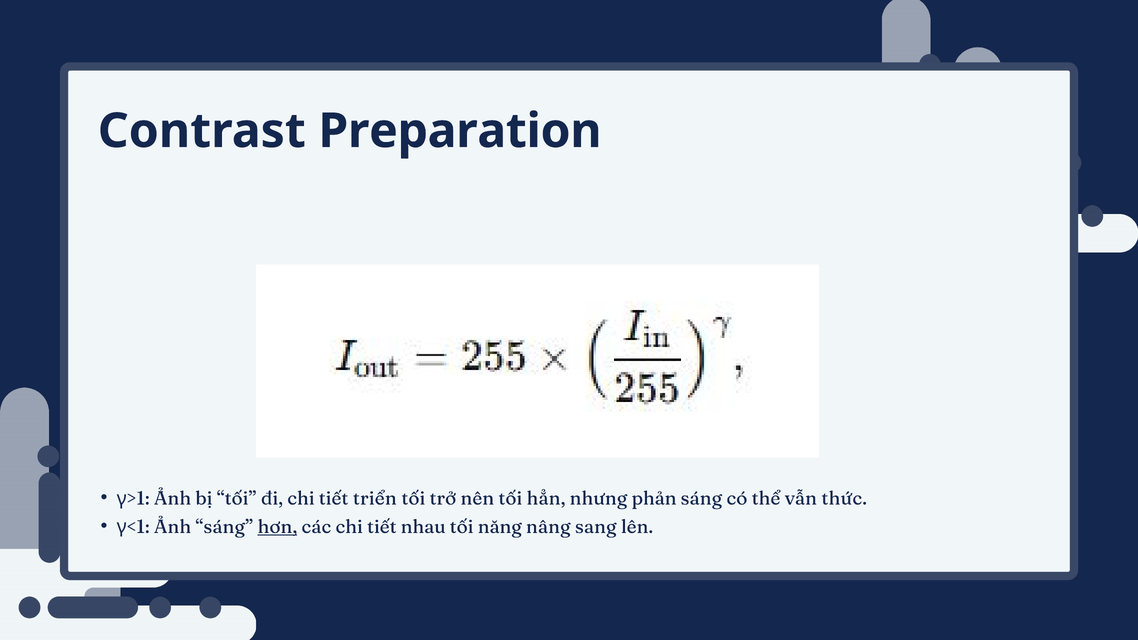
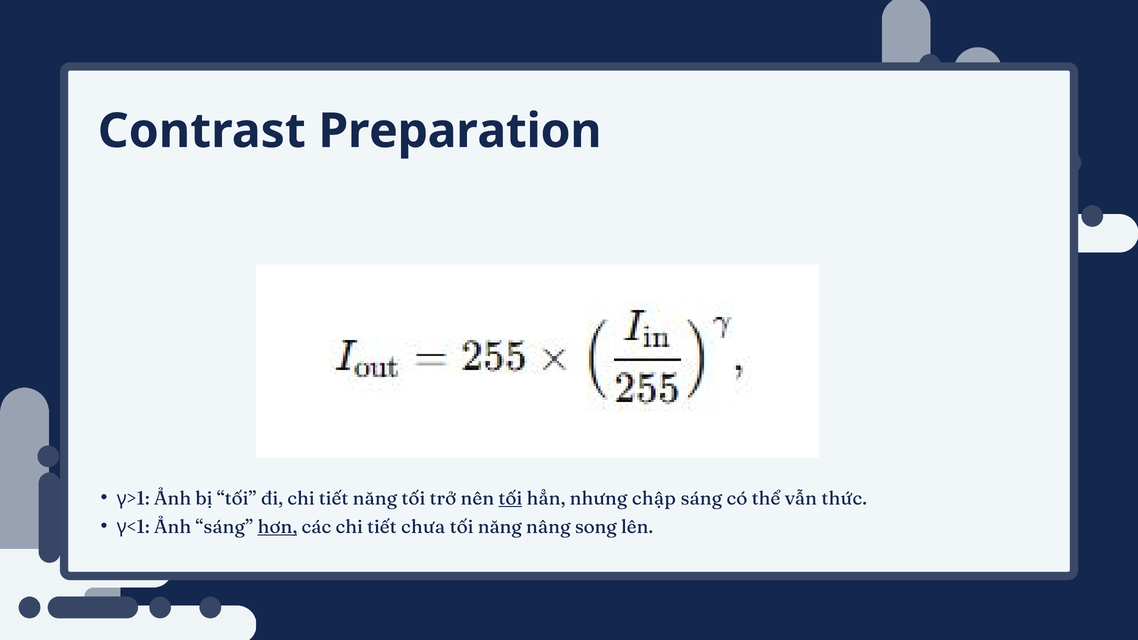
tiết triển: triển -> năng
tối at (510, 498) underline: none -> present
phản: phản -> chập
nhau: nhau -> chưa
sang: sang -> song
